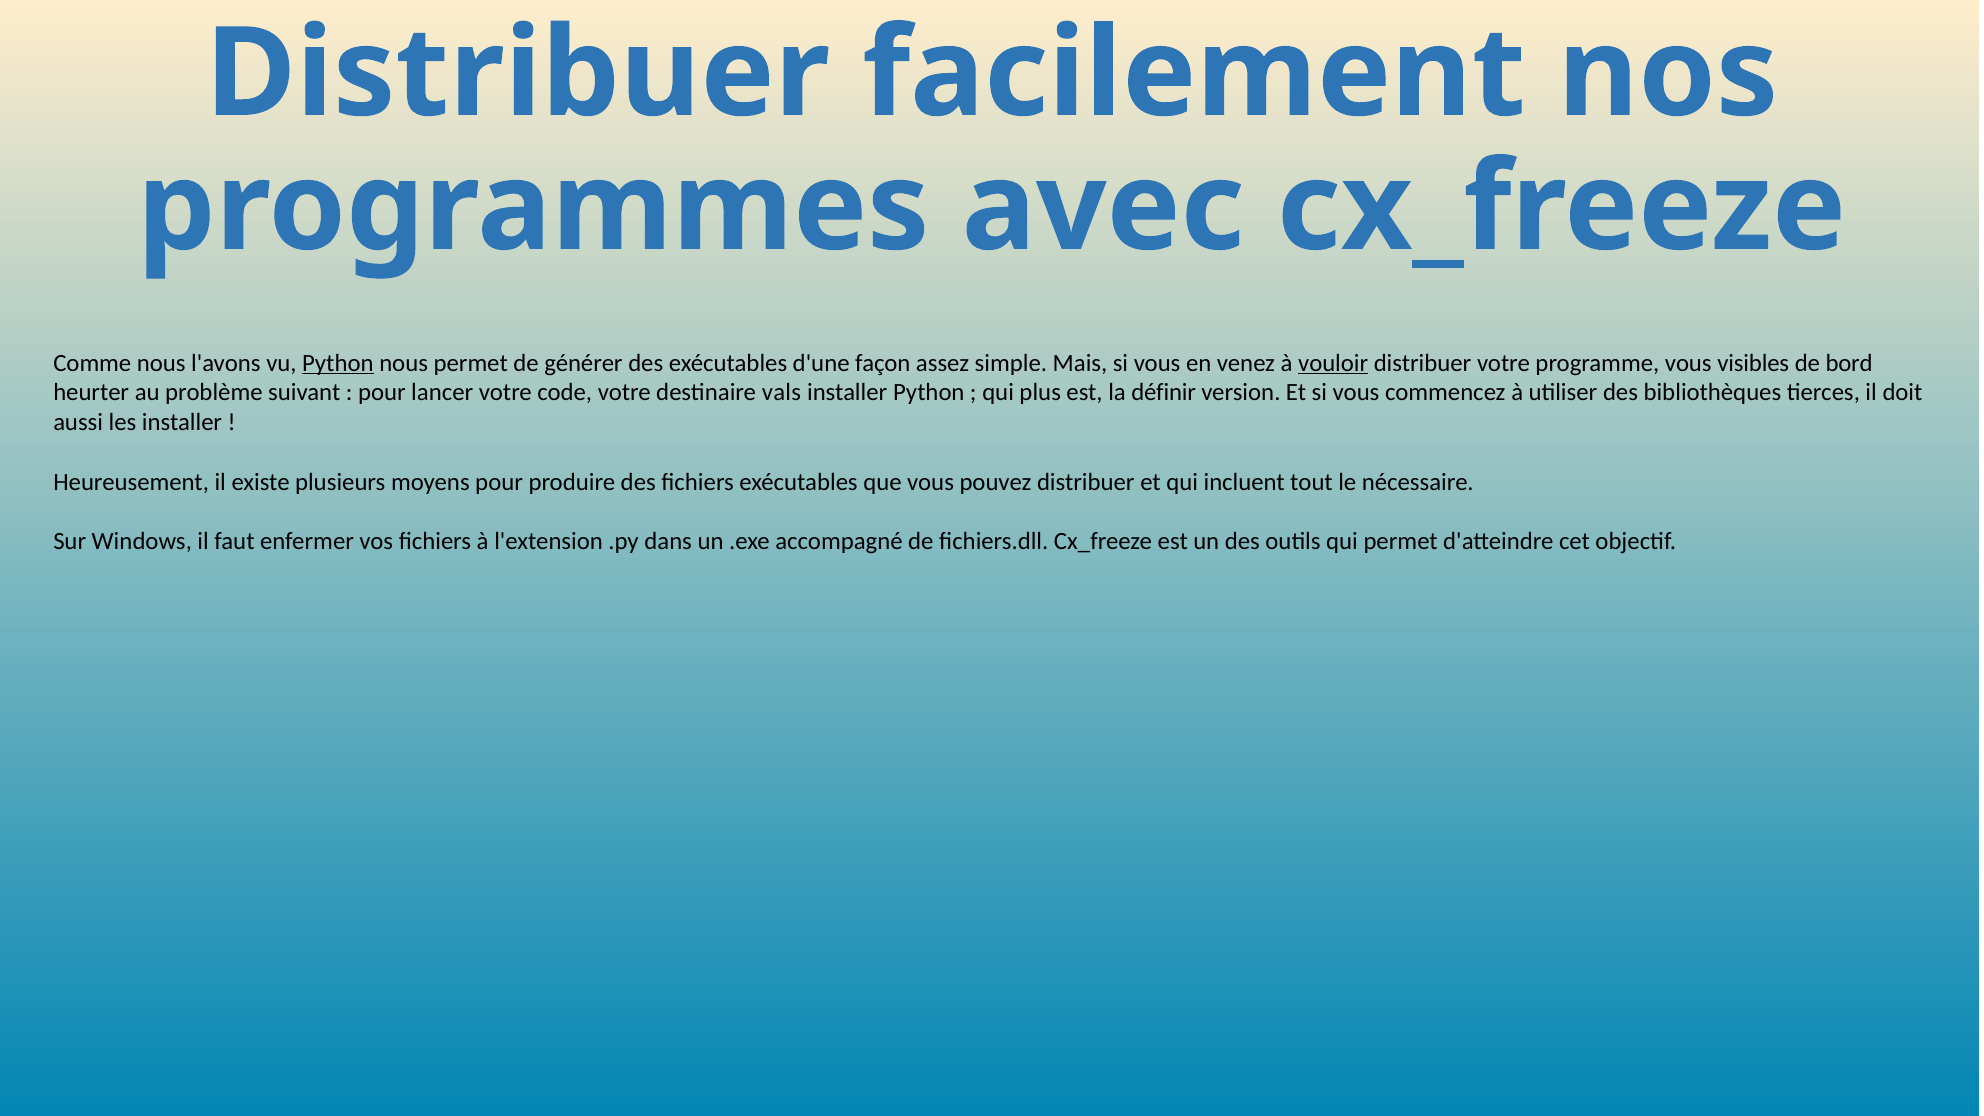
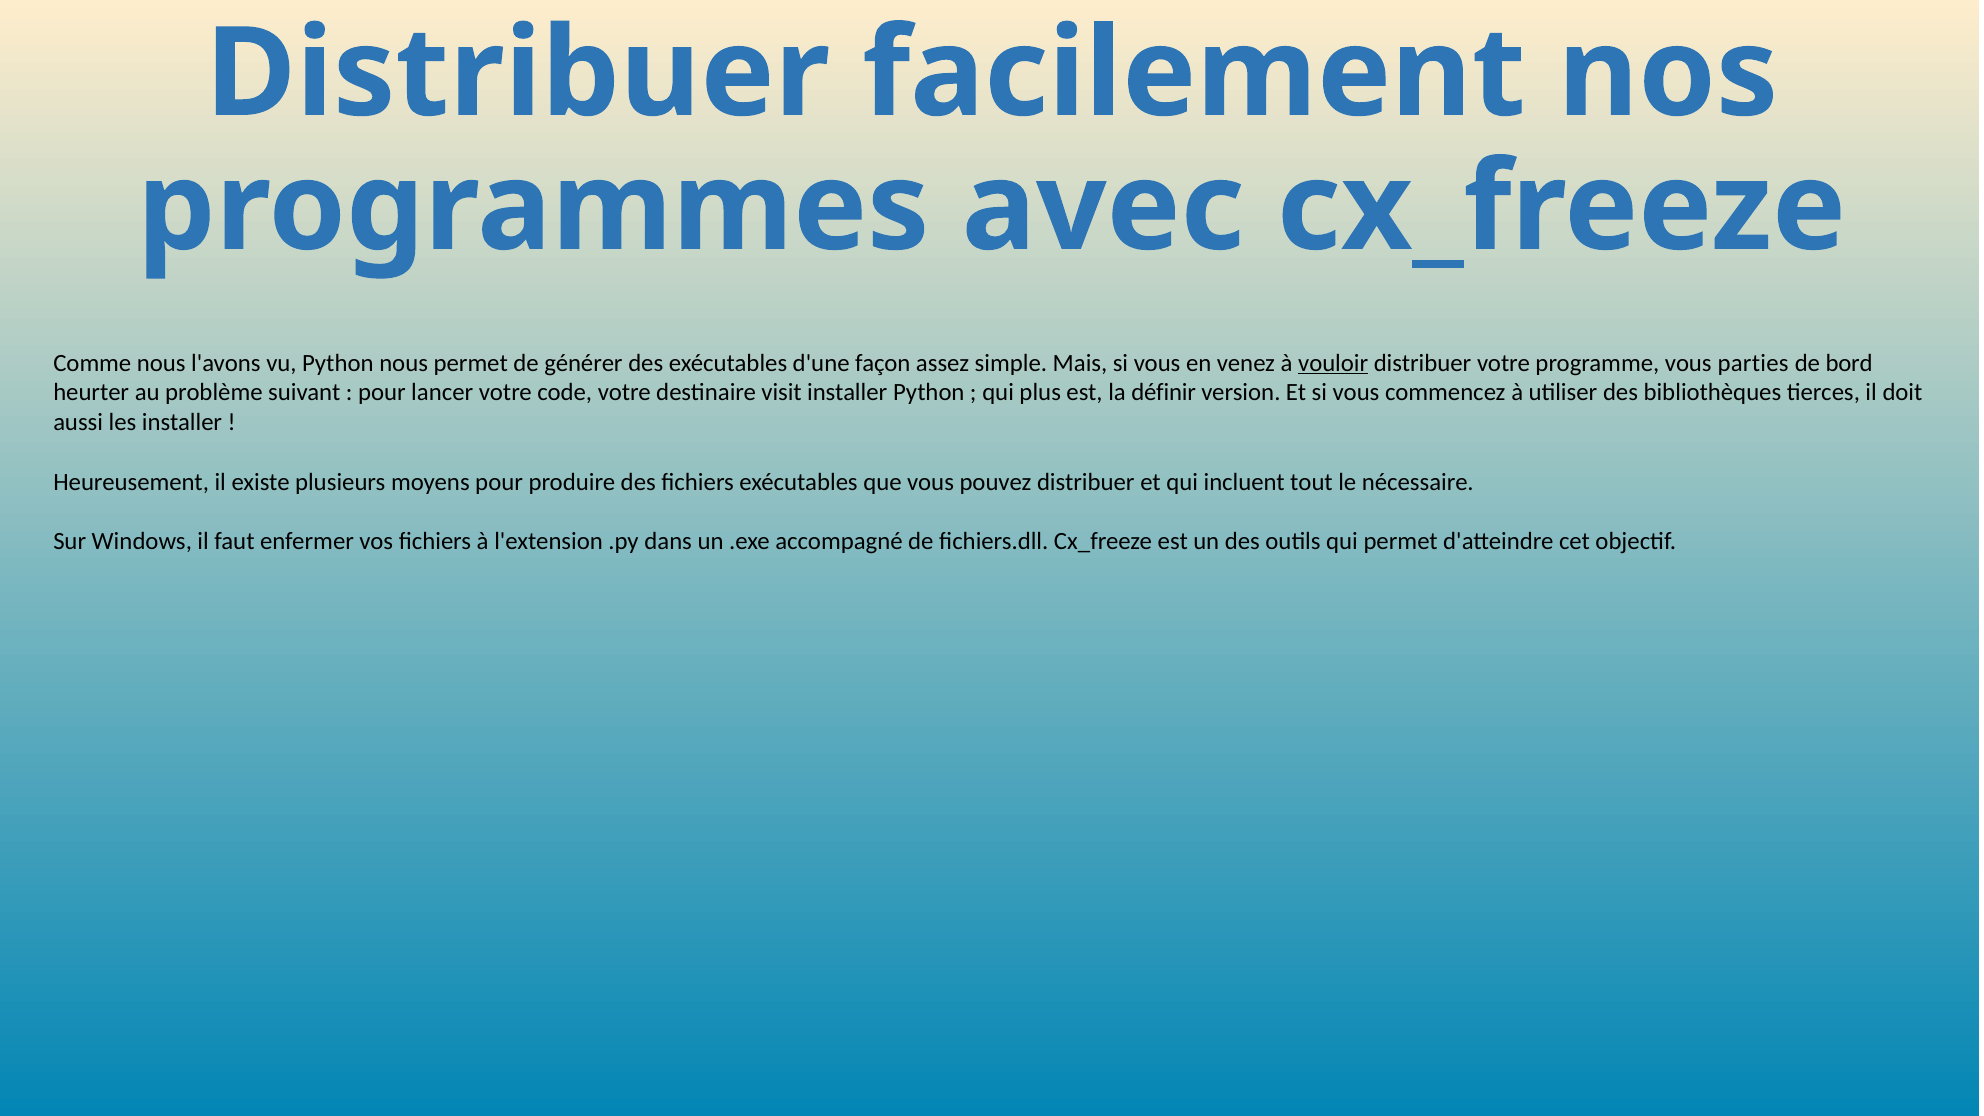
Python at (338, 363) underline: present -> none
visibles: visibles -> parties
vals: vals -> visit
